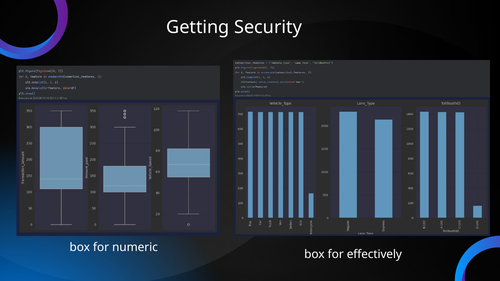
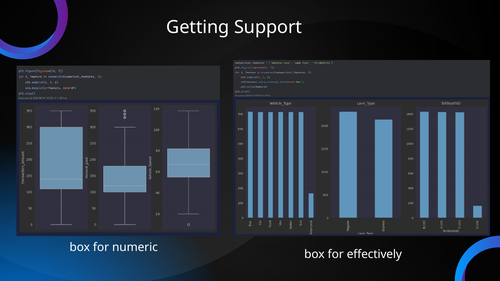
Security: Security -> Support
